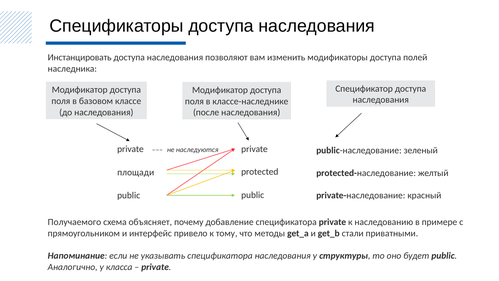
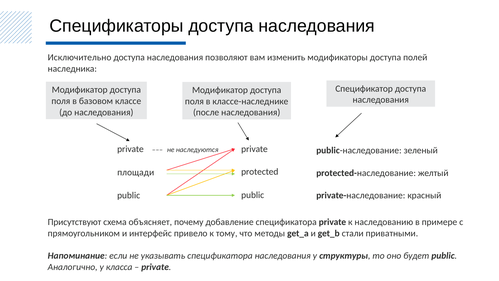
Инстанцировать: Инстанцировать -> Исключительно
Получаемого: Получаемого -> Присутствуют
